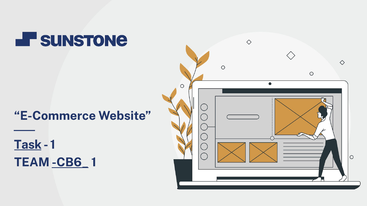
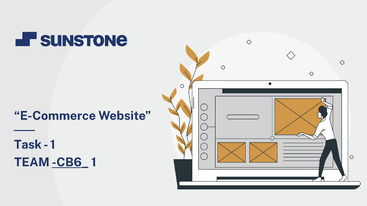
Task underline: present -> none
